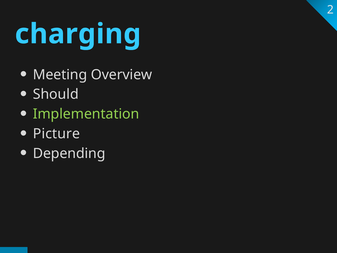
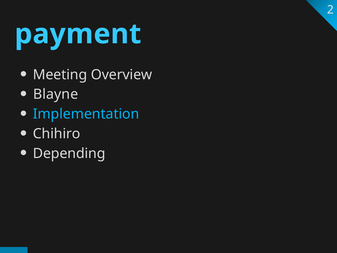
charging: charging -> payment
Should: Should -> Blayne
Implementation colour: light green -> light blue
Picture: Picture -> Chihiro
